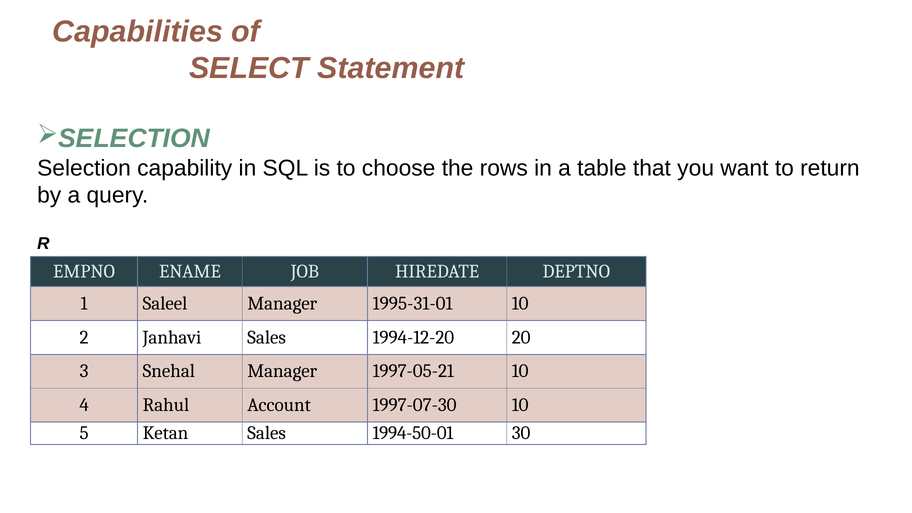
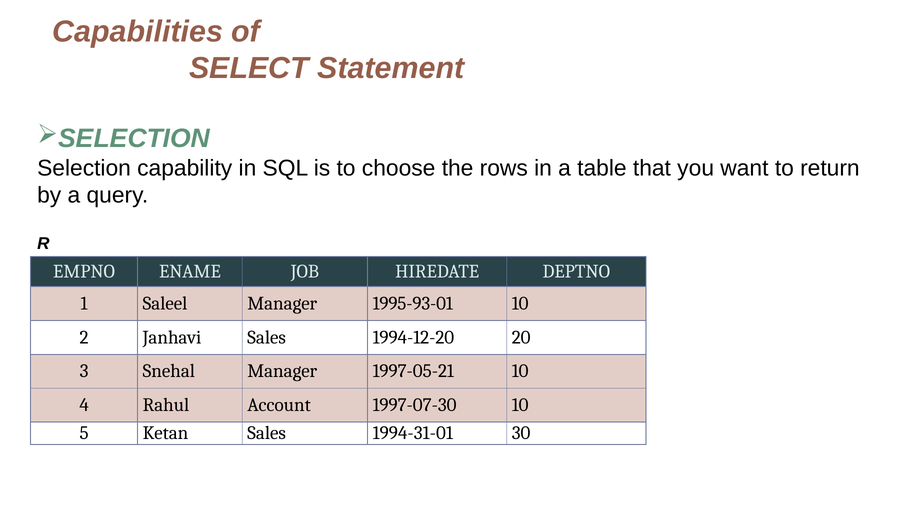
1995-31-01: 1995-31-01 -> 1995-93-01
1994-50-01: 1994-50-01 -> 1994-31-01
